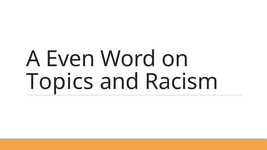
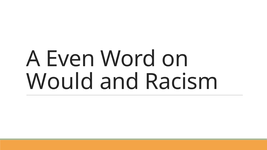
Topics: Topics -> Would
